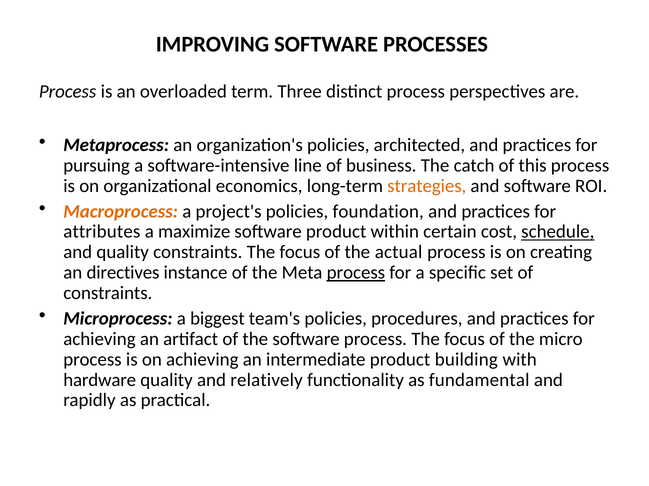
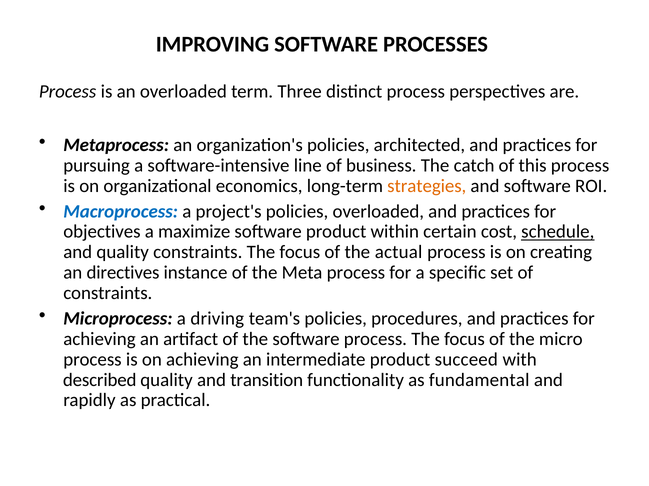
Macroprocess colour: orange -> blue
policies foundation: foundation -> overloaded
attributes: attributes -> objectives
process at (356, 273) underline: present -> none
biggest: biggest -> driving
building: building -> succeed
hardware: hardware -> described
relatively: relatively -> transition
